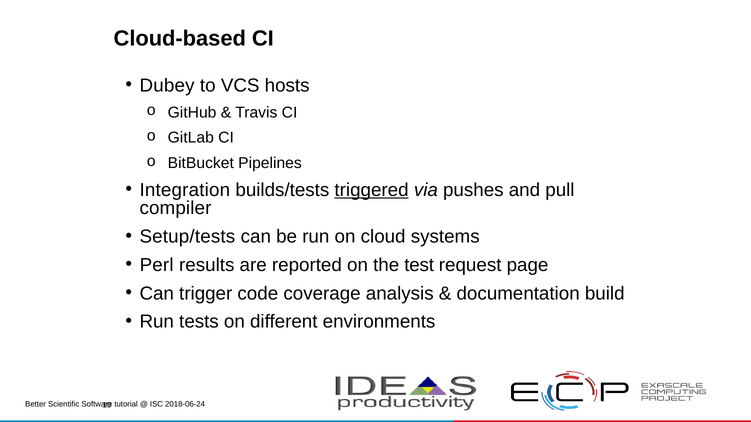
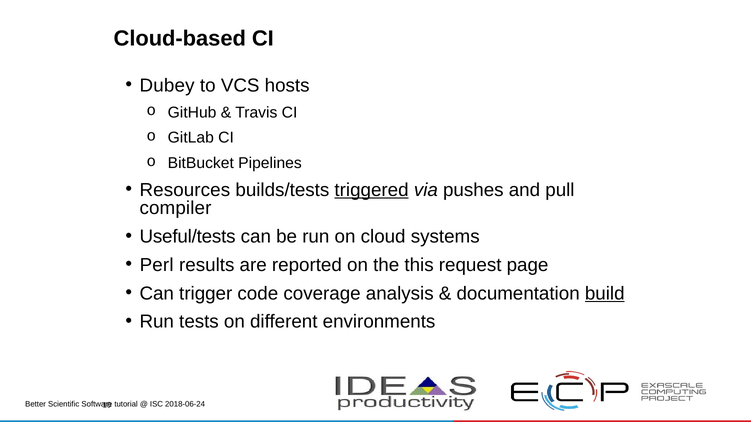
Integration: Integration -> Resources
Setup/tests: Setup/tests -> Useful/tests
test: test -> this
build underline: none -> present
